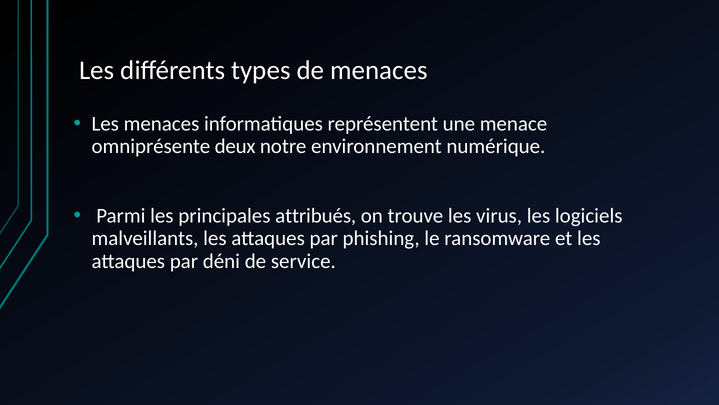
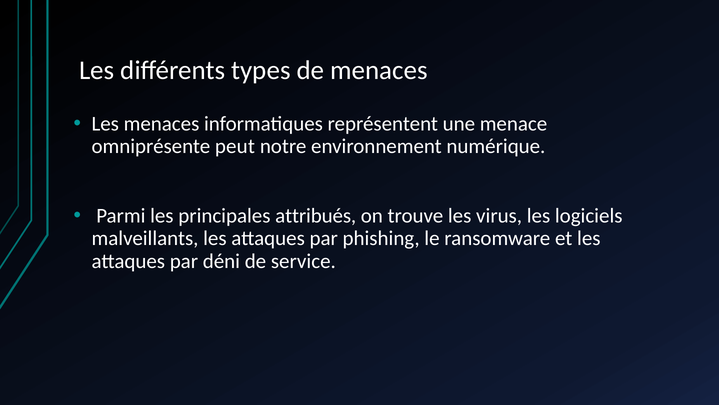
deux: deux -> peut
